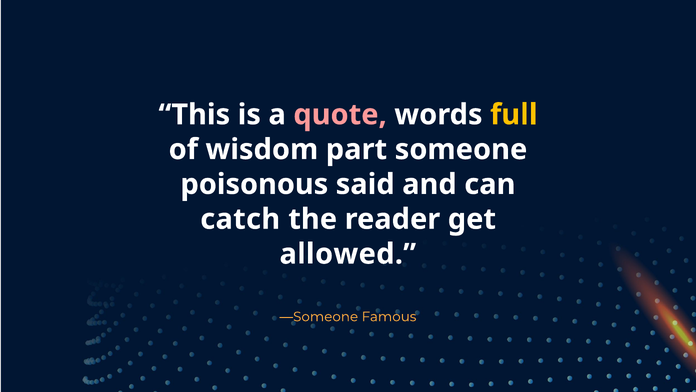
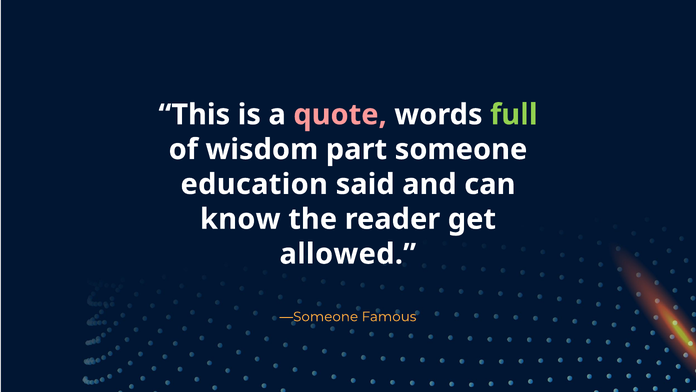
full colour: yellow -> light green
poisonous: poisonous -> education
catch: catch -> know
